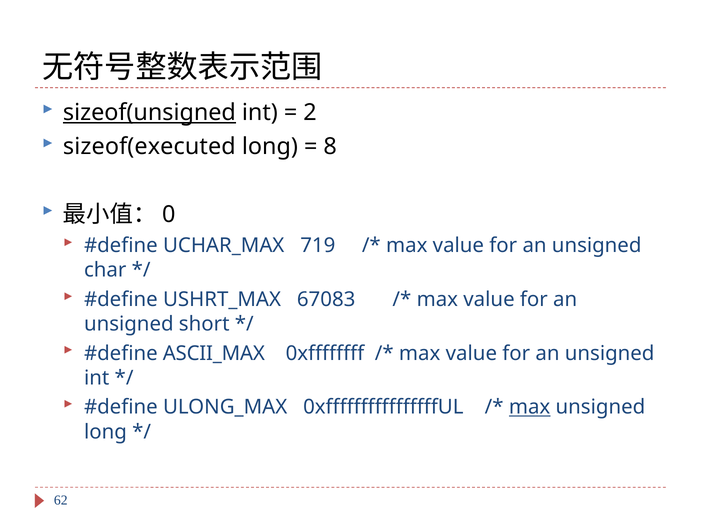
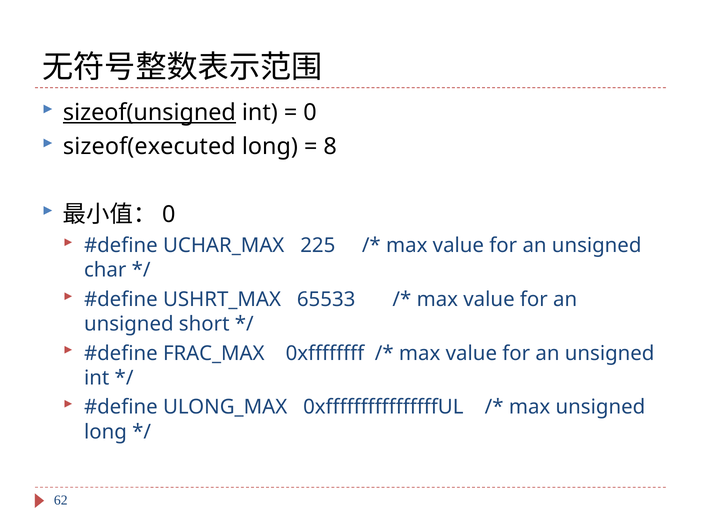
2 at (310, 113): 2 -> 0
719: 719 -> 225
67083: 67083 -> 65533
ASCII_MAX: ASCII_MAX -> FRAC_MAX
max at (530, 407) underline: present -> none
